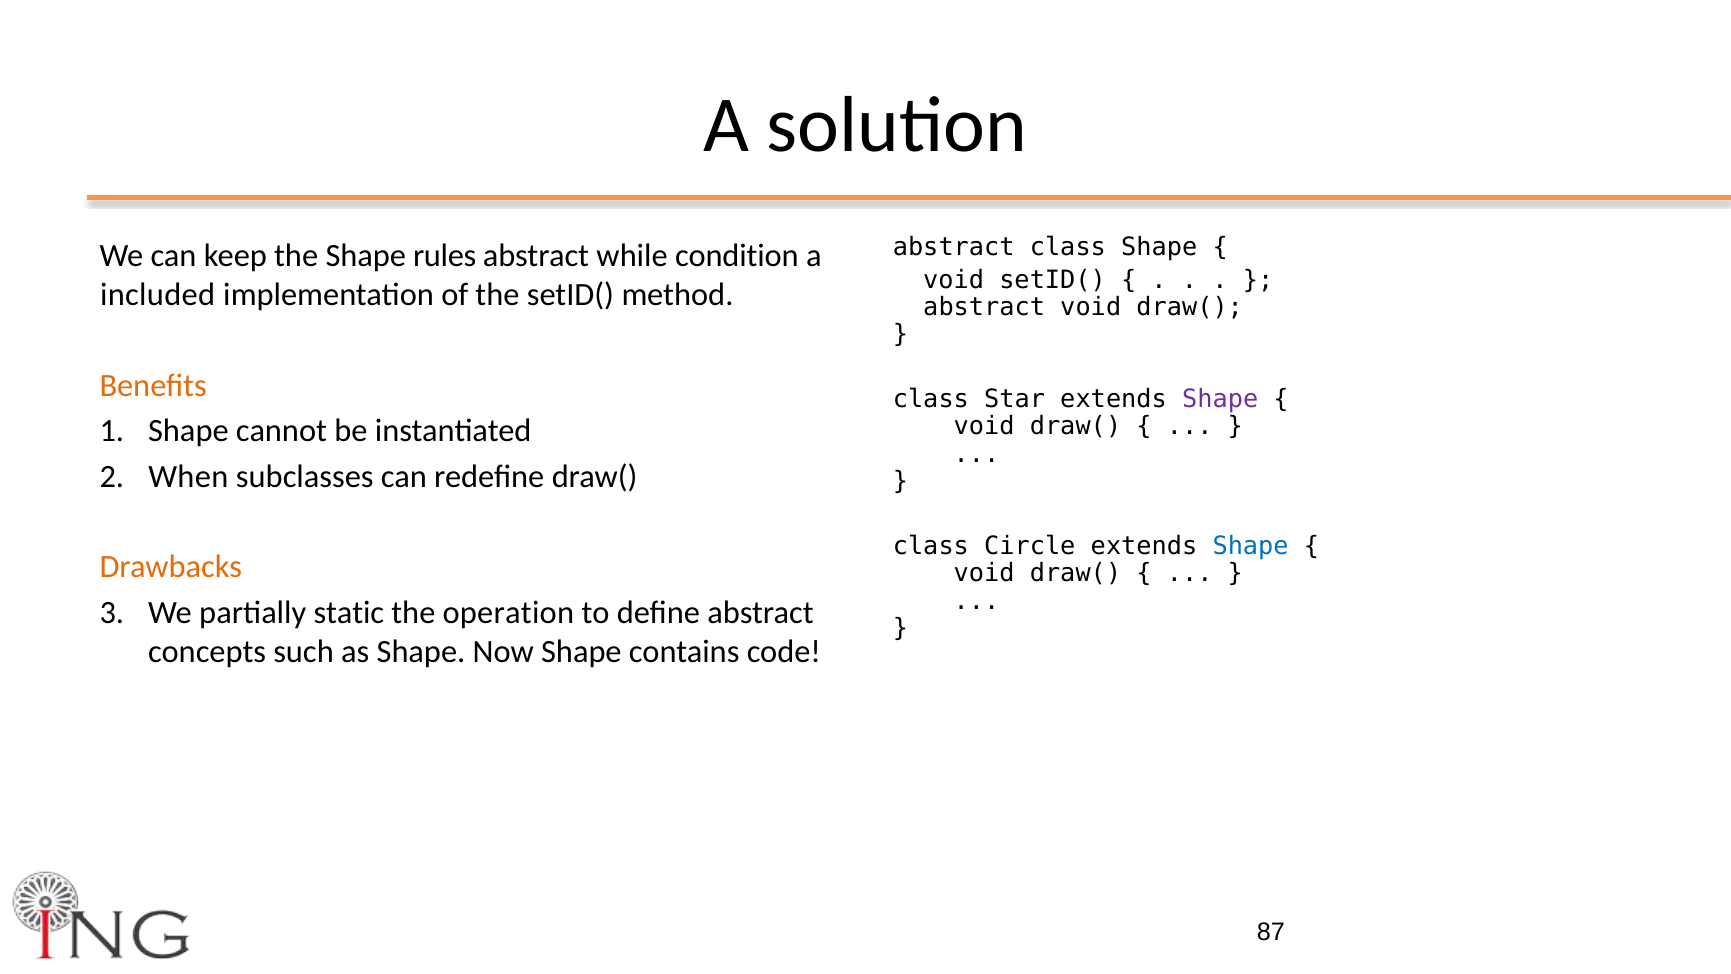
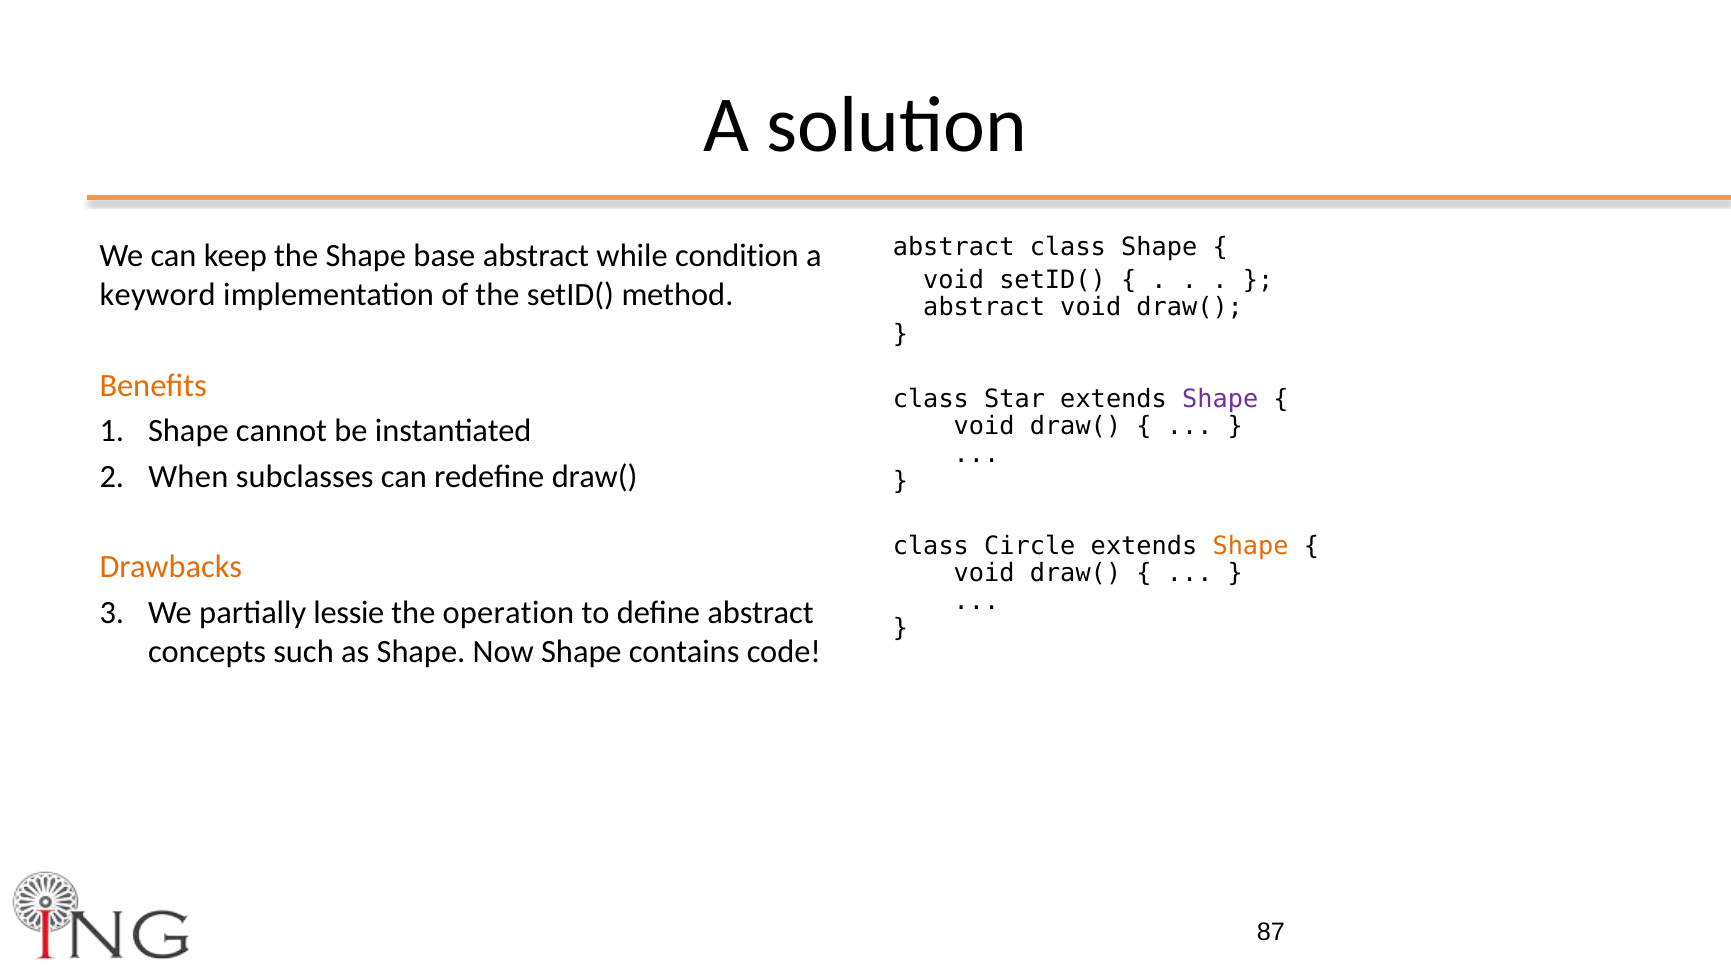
rules: rules -> base
included: included -> keyword
Shape at (1251, 546) colour: blue -> orange
static: static -> lessie
